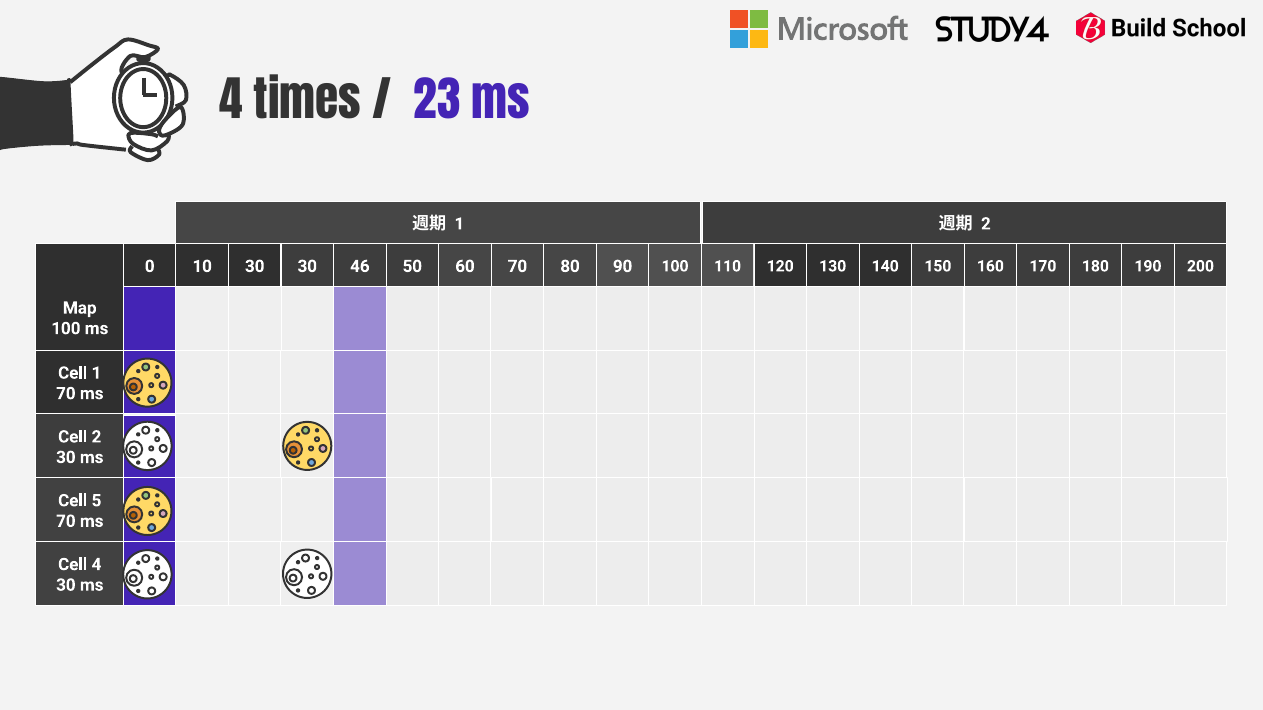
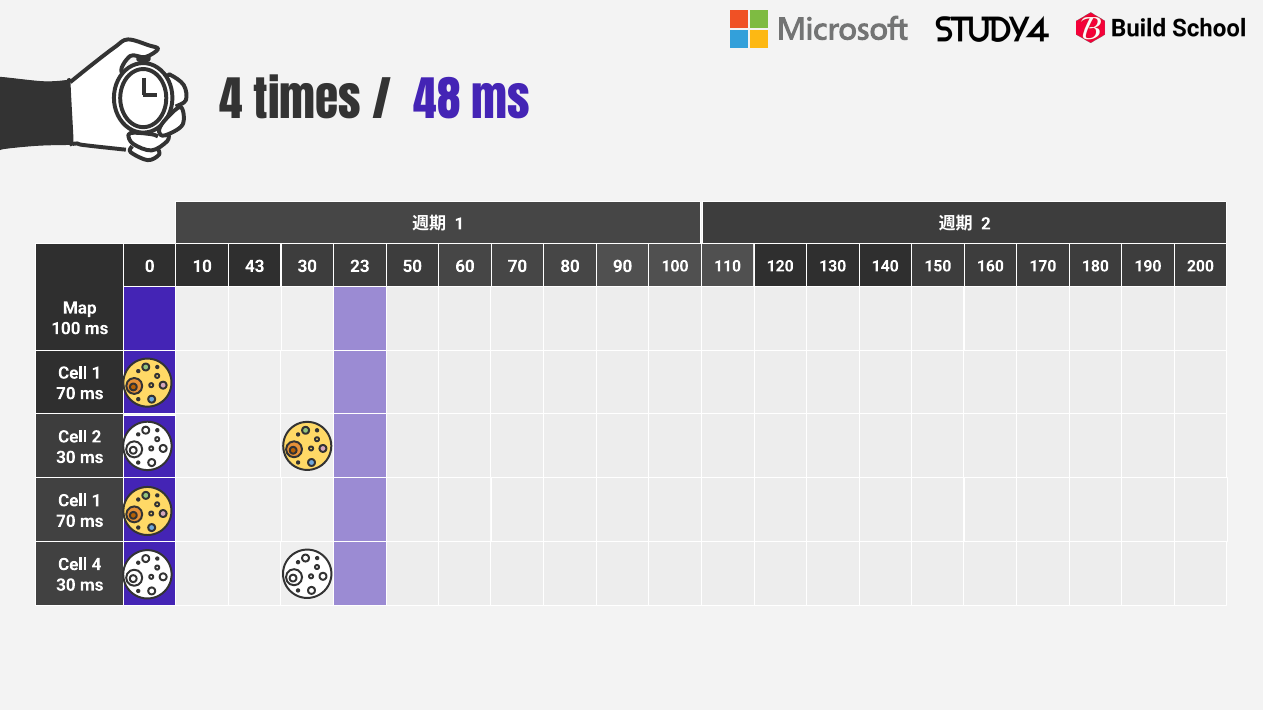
23: 23 -> 48
10 30: 30 -> 43
46: 46 -> 23
5 at (96, 501): 5 -> 1
